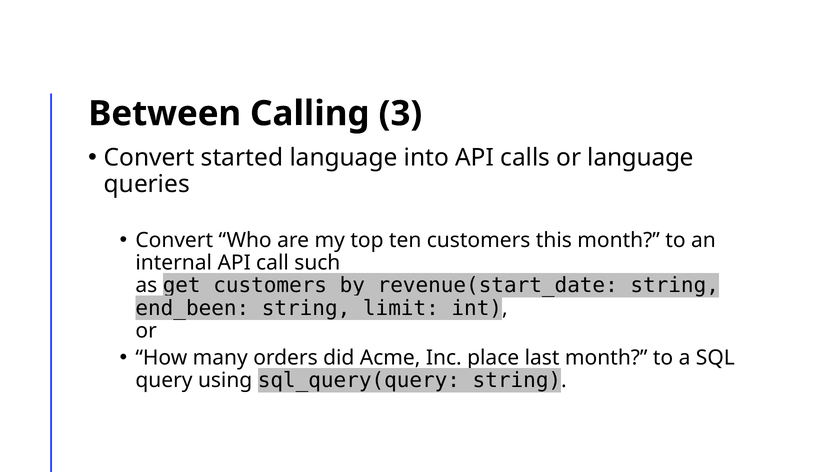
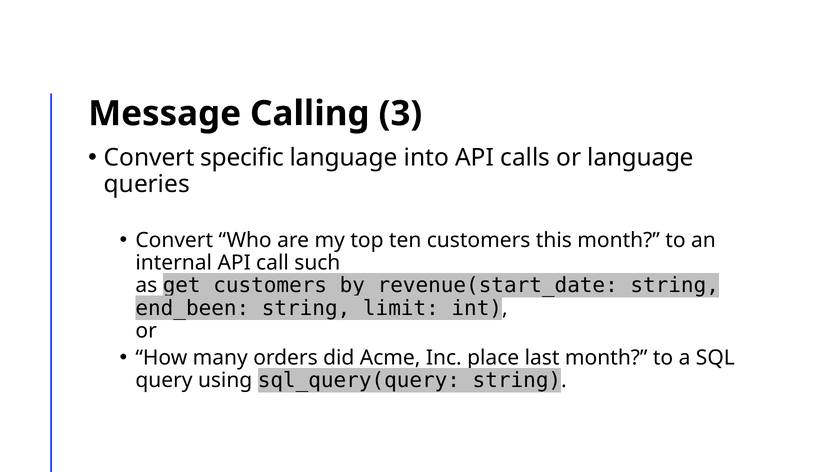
Between: Between -> Message
started: started -> specific
